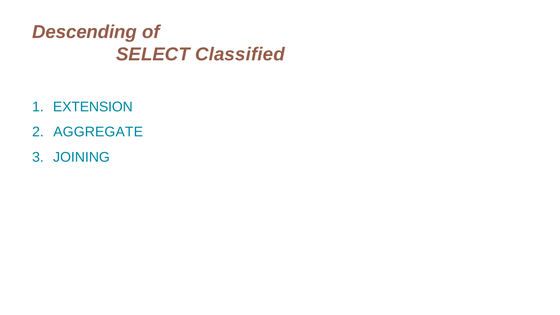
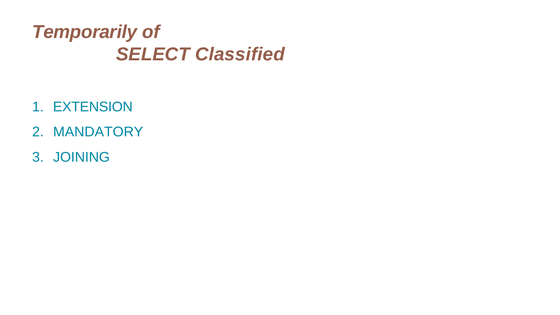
Descending: Descending -> Temporarily
AGGREGATE: AGGREGATE -> MANDATORY
